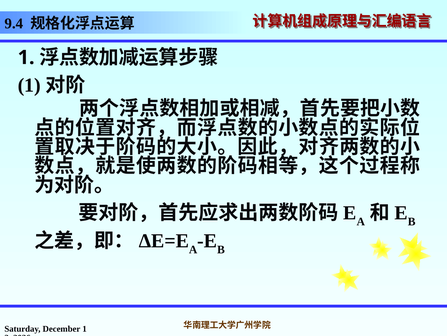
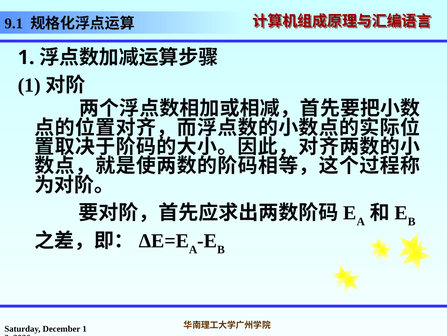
9.4: 9.4 -> 9.1
